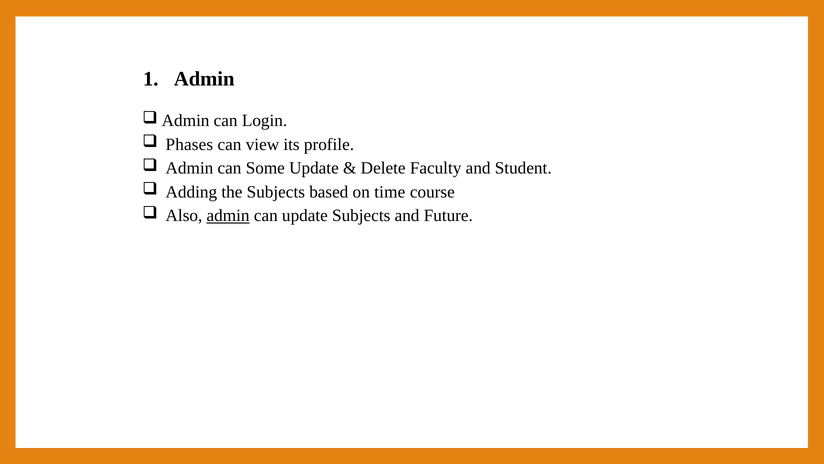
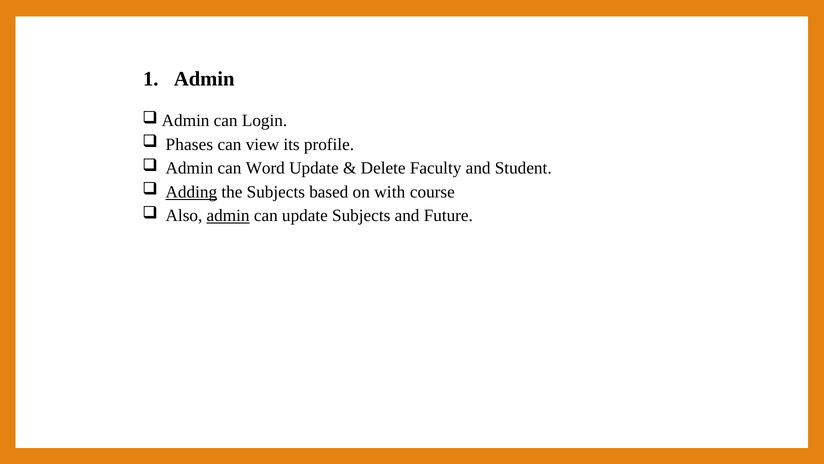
Some: Some -> Word
Adding underline: none -> present
time: time -> with
